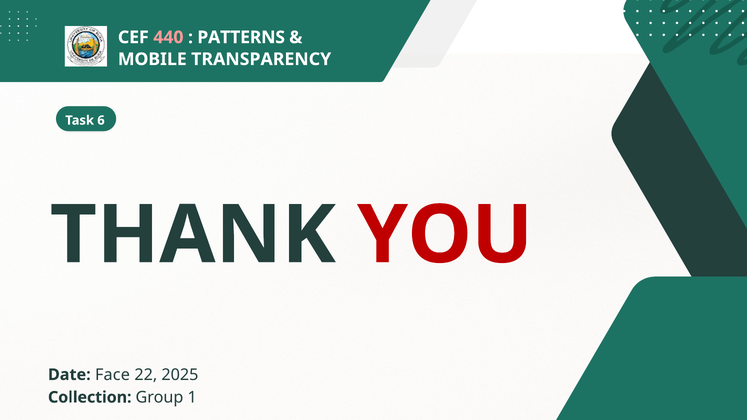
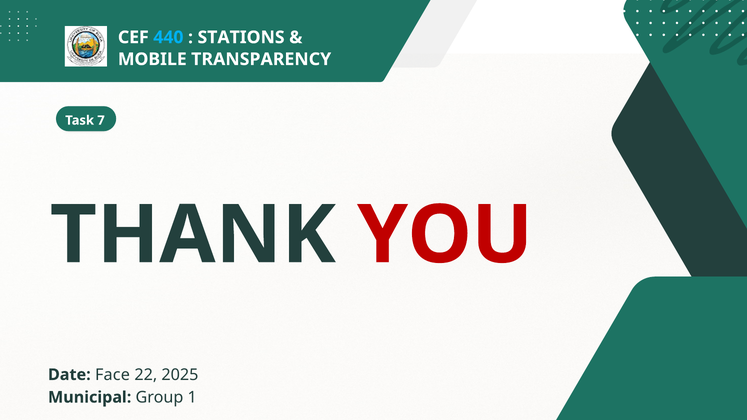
440 colour: pink -> light blue
PATTERNS: PATTERNS -> STATIONS
6: 6 -> 7
Collection: Collection -> Municipal
